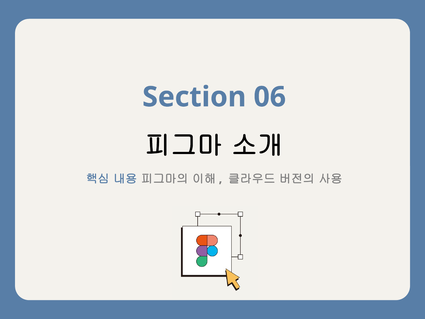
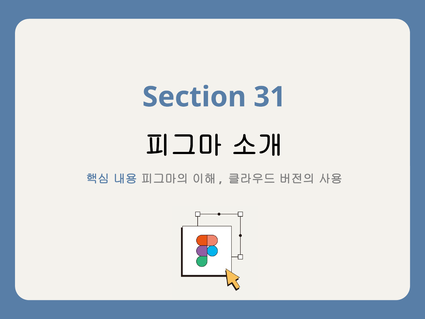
06: 06 -> 31
